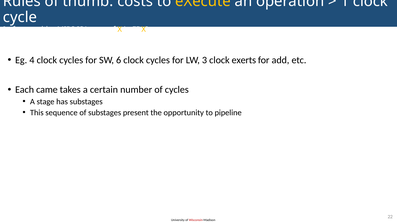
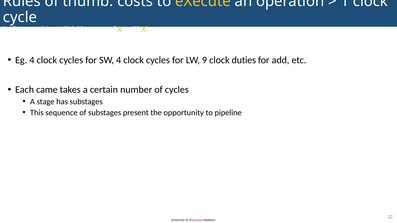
SW 6: 6 -> 4
3: 3 -> 9
exerts: exerts -> duties
